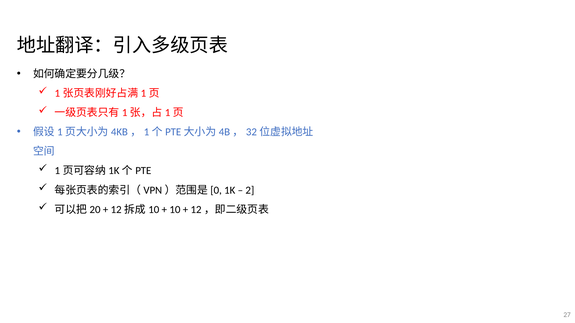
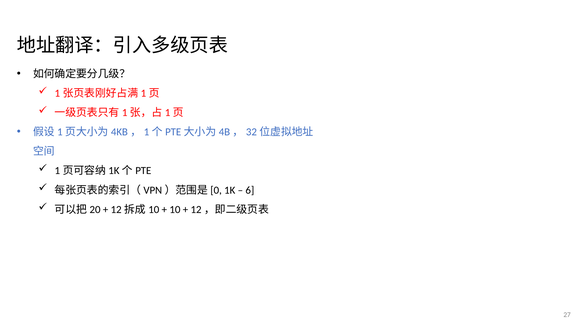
2: 2 -> 6
